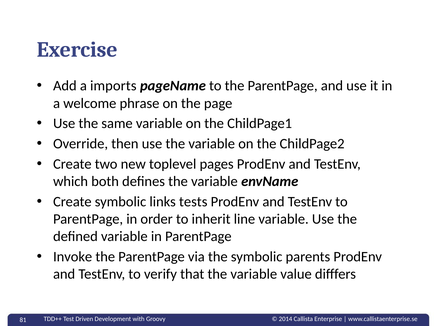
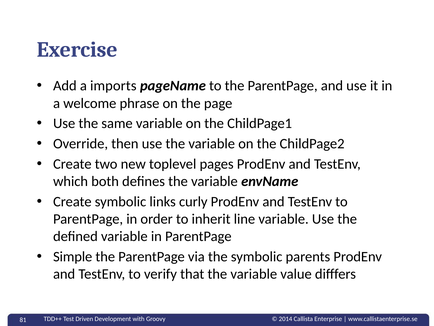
tests: tests -> curly
Invoke: Invoke -> Simple
